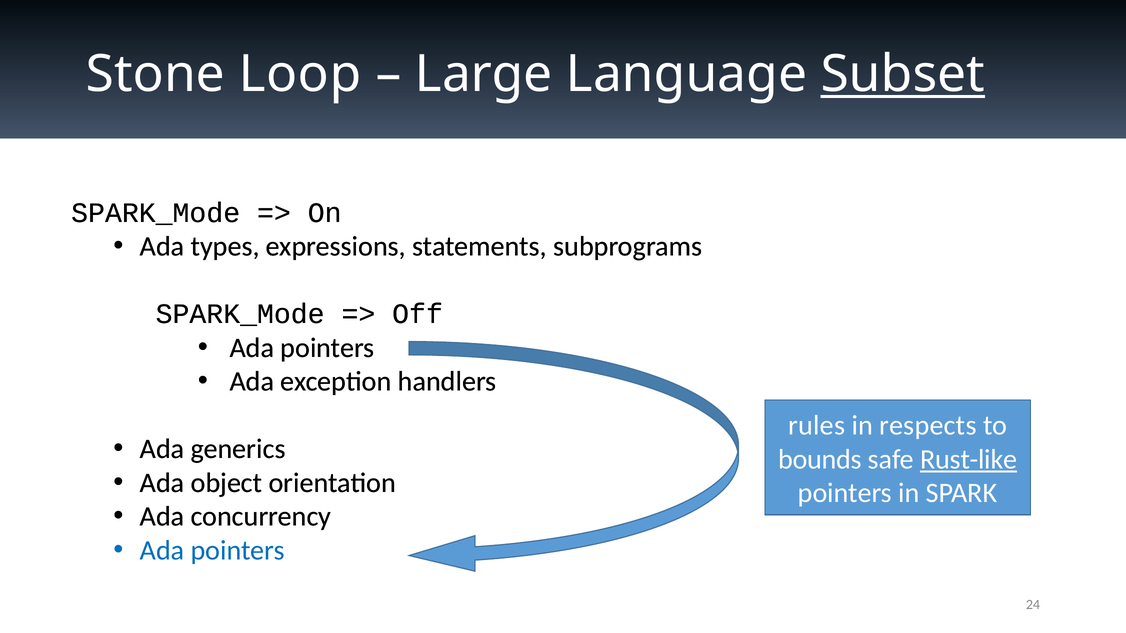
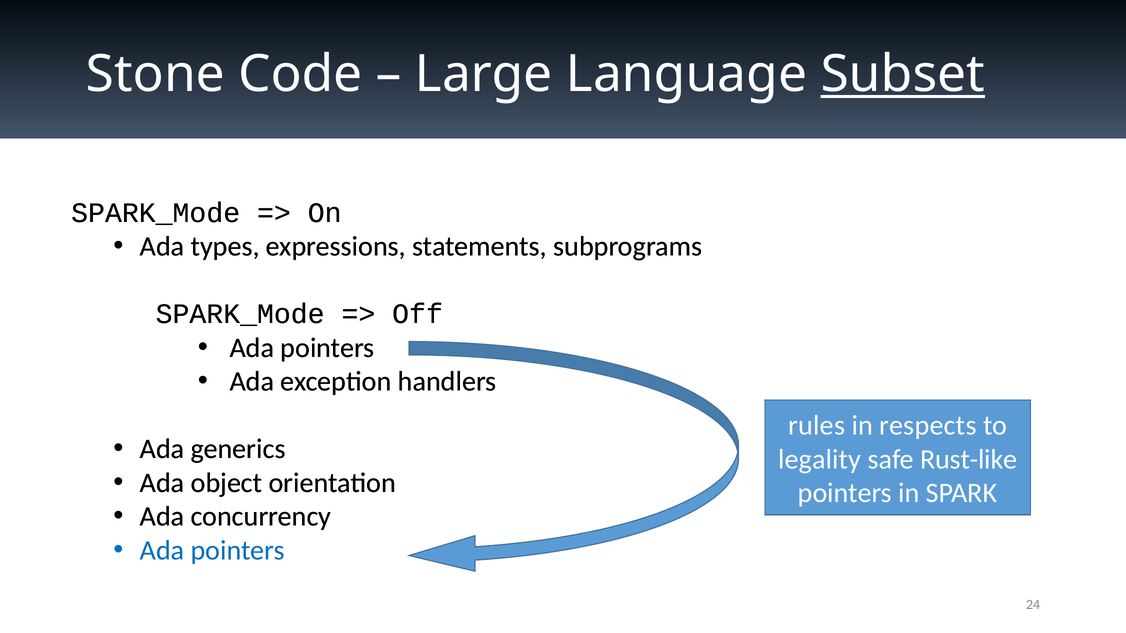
Loop: Loop -> Code
bounds: bounds -> legality
Rust-like underline: present -> none
